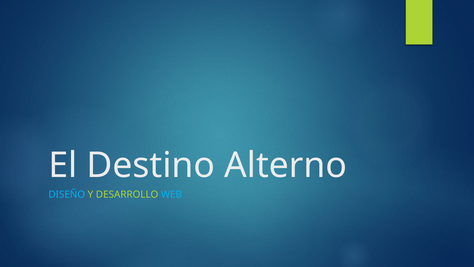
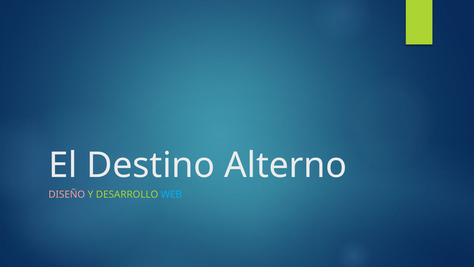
DISEÑO colour: light blue -> pink
